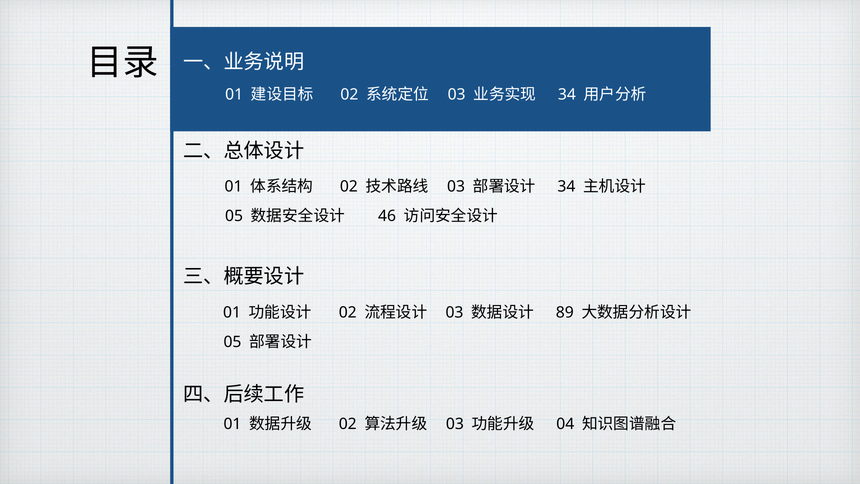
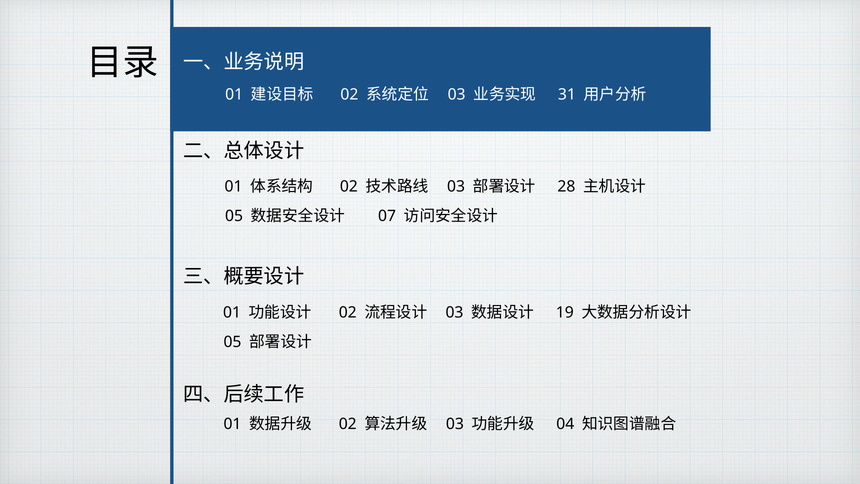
34 at (567, 94): 34 -> 31
34 at (566, 186): 34 -> 28
46: 46 -> 07
89: 89 -> 19
